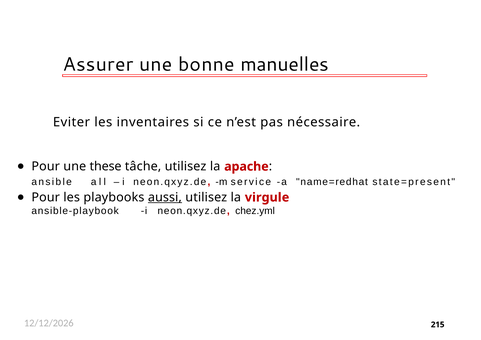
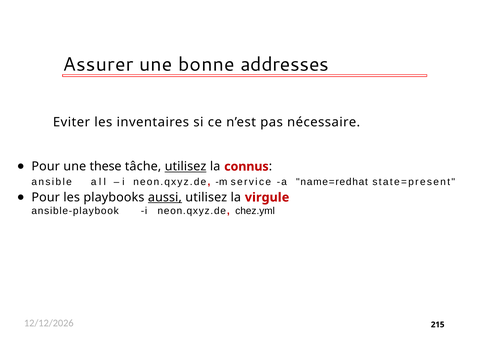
manuelles: manuelles -> addresses
utilisez at (186, 166) underline: none -> present
apache: apache -> connus
